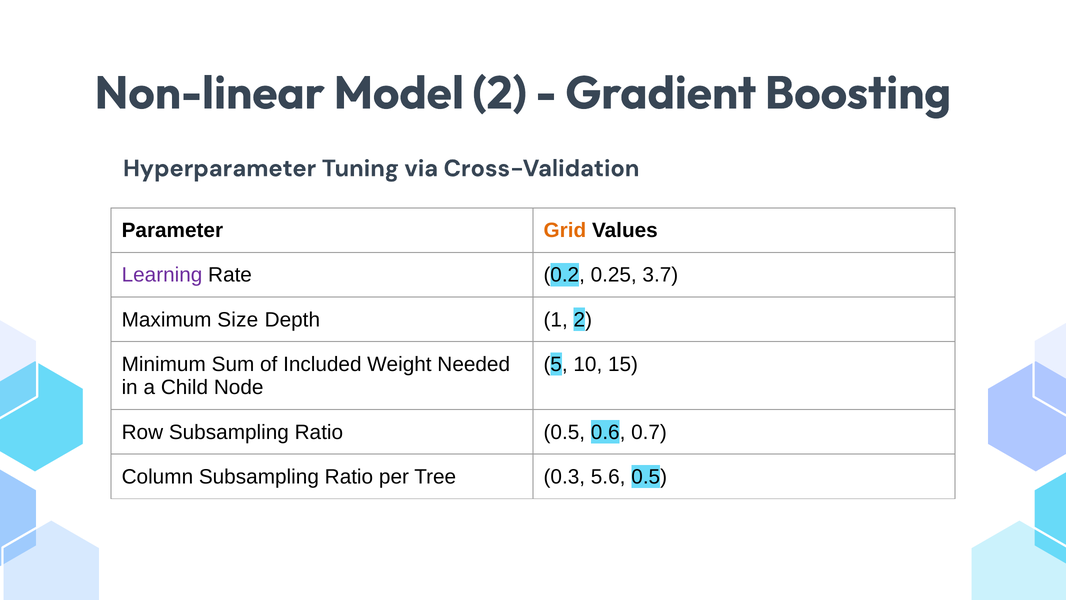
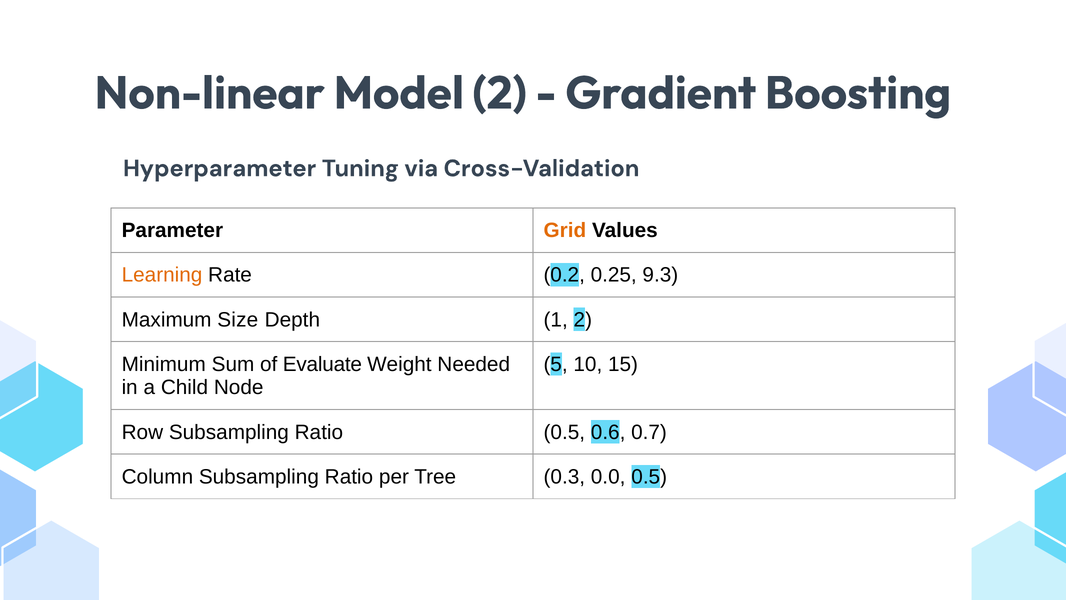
Learning colour: purple -> orange
3.7: 3.7 -> 9.3
Included: Included -> Evaluate
5.6: 5.6 -> 0.0
